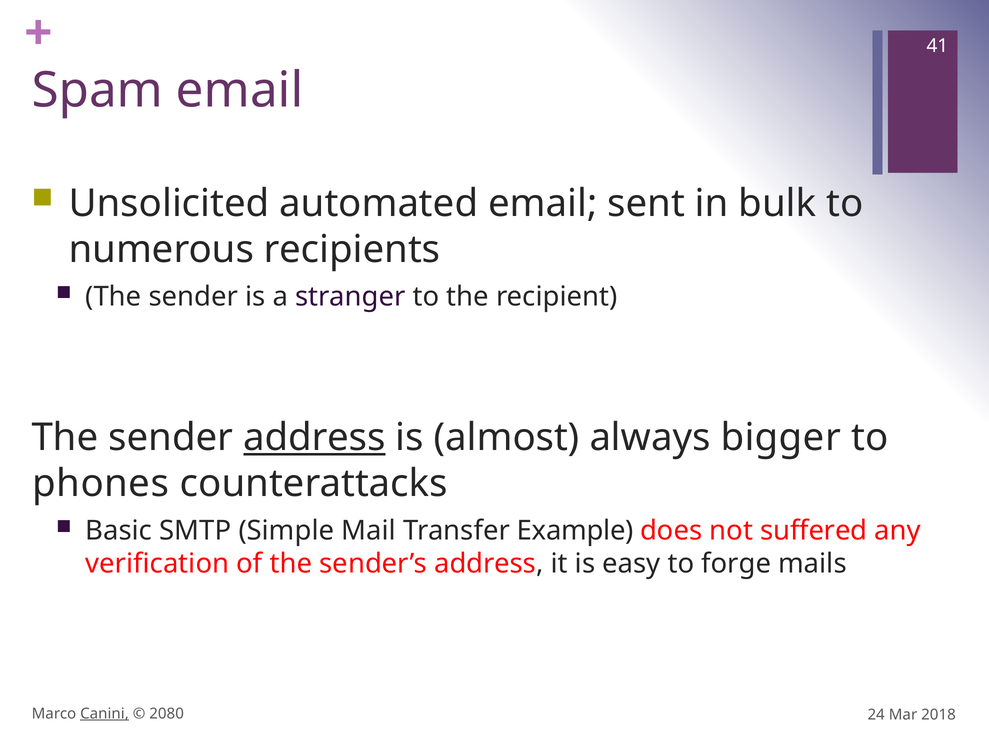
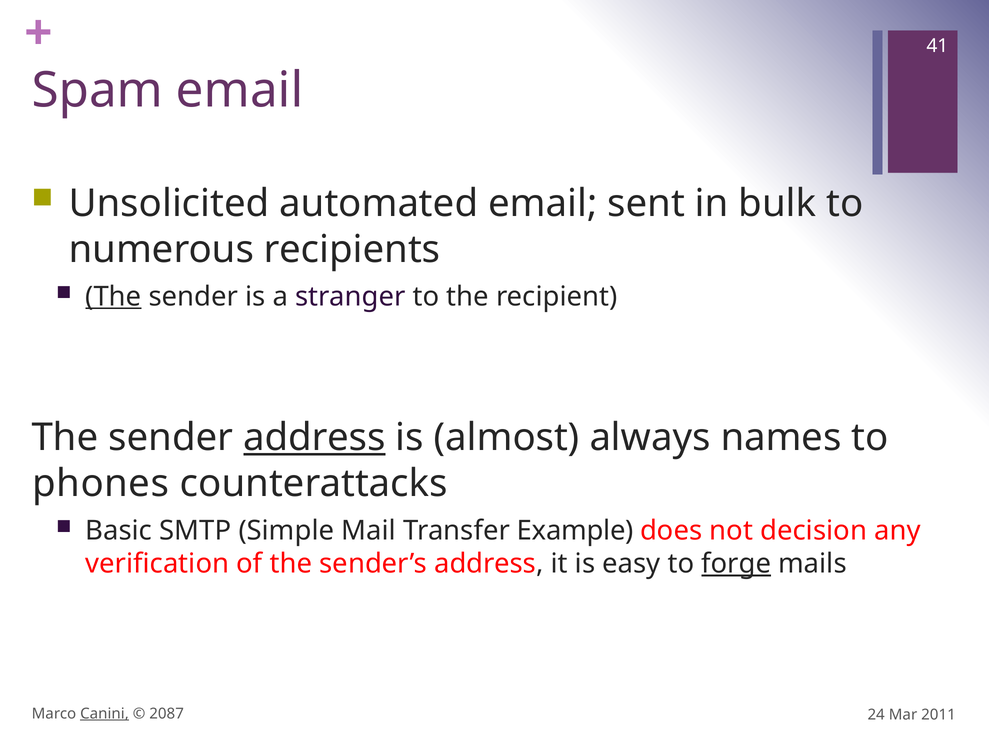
The at (113, 297) underline: none -> present
bigger: bigger -> names
suffered: suffered -> decision
forge underline: none -> present
2080: 2080 -> 2087
2018: 2018 -> 2011
